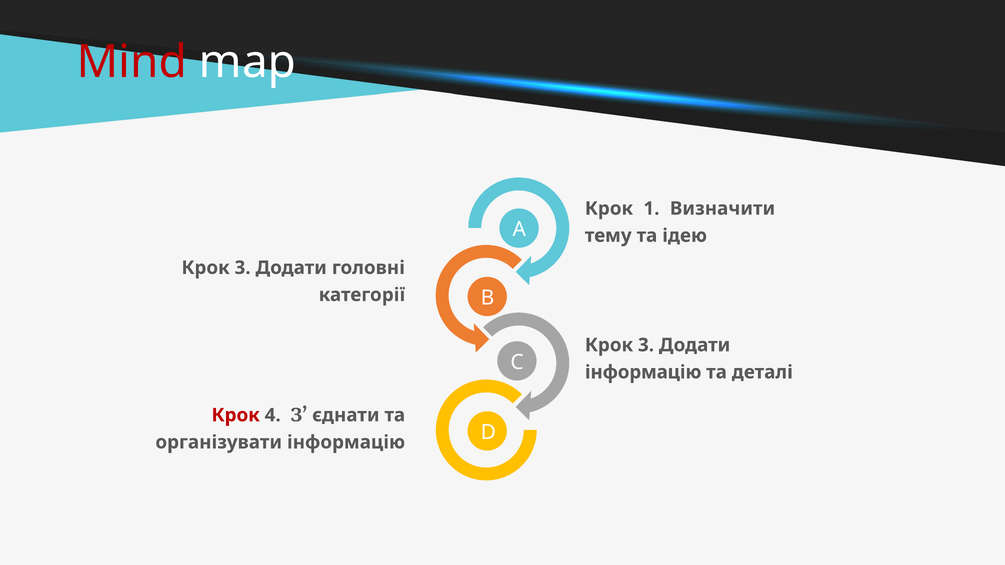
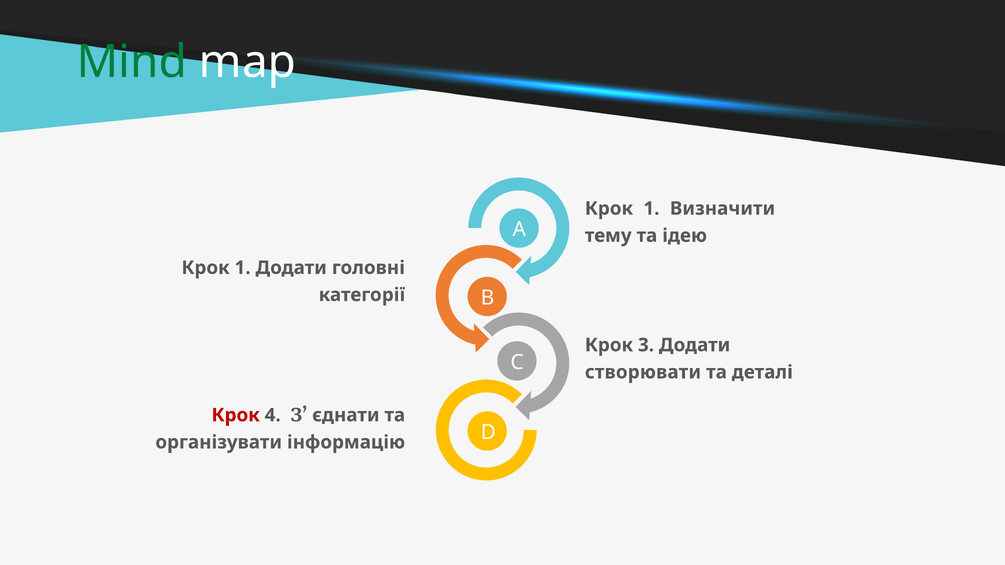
Mind colour: red -> green
3 at (243, 268): 3 -> 1
інформацію at (643, 372): інформацію -> створювати
